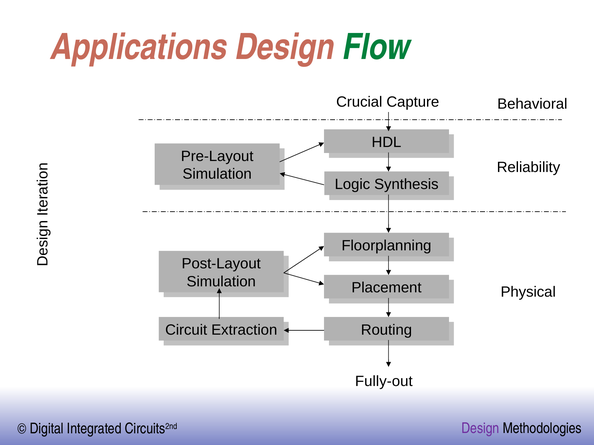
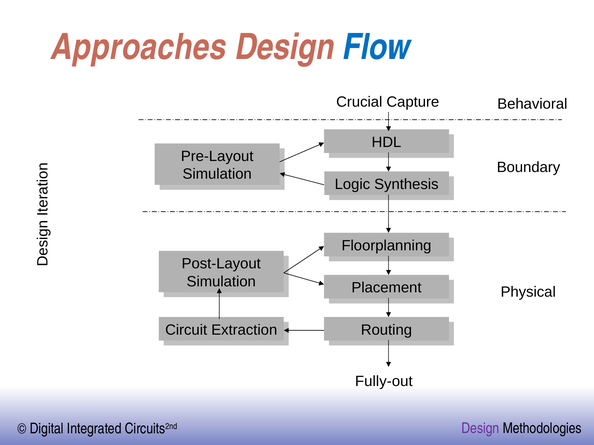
Applications: Applications -> Approaches
Flow colour: green -> blue
Reliability: Reliability -> Boundary
